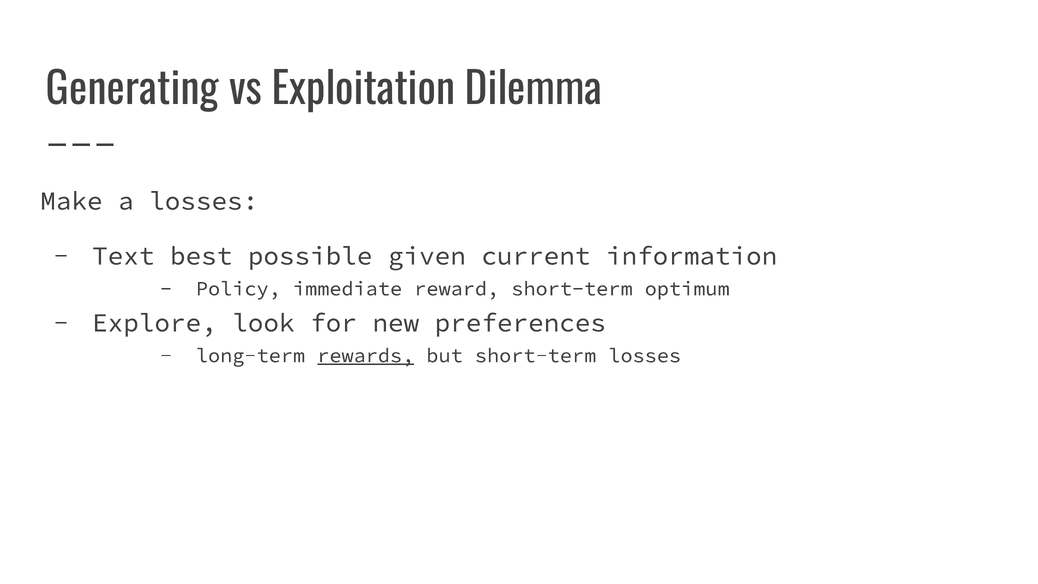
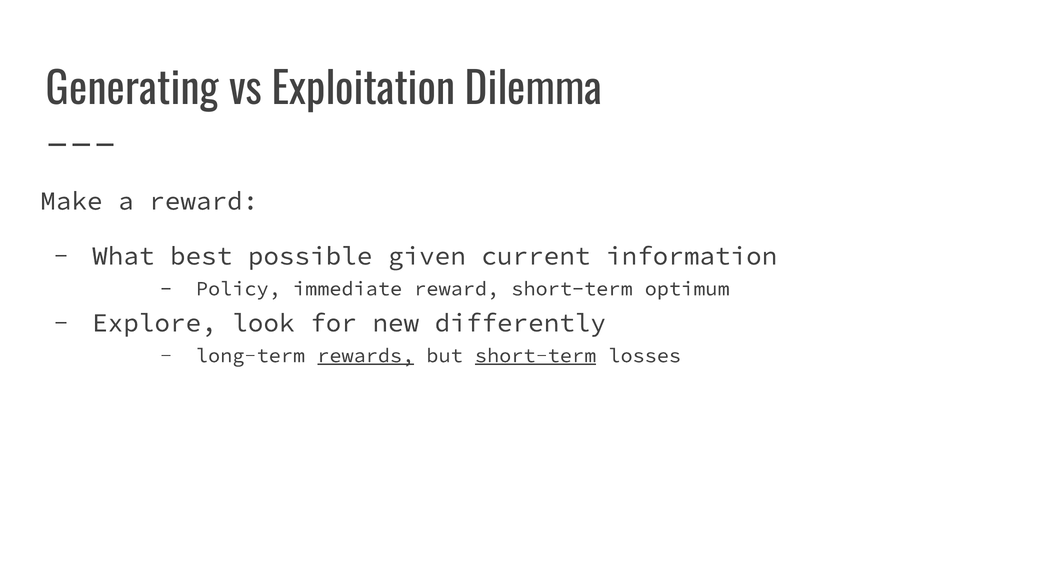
a losses: losses -> reward
Text: Text -> What
preferences: preferences -> differently
short-term at (536, 355) underline: none -> present
